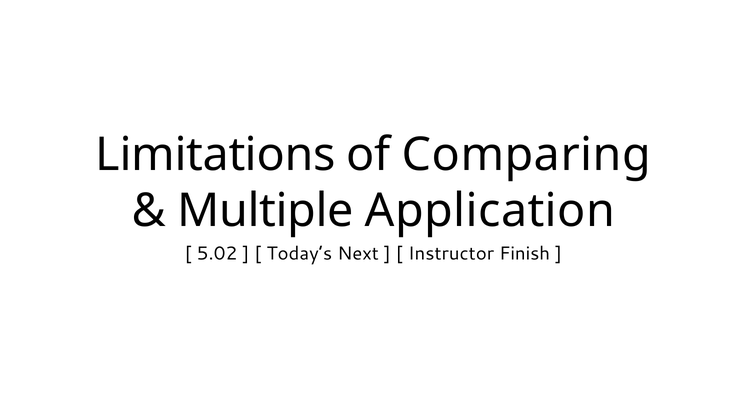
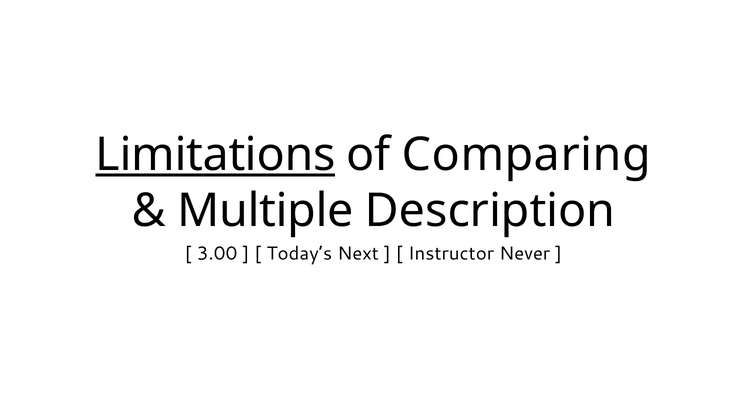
Limitations underline: none -> present
Application: Application -> Description
5.02: 5.02 -> 3.00
Finish: Finish -> Never
